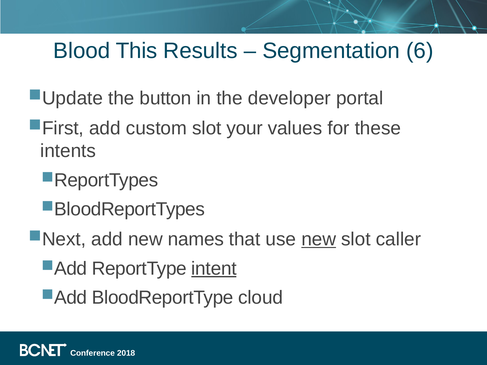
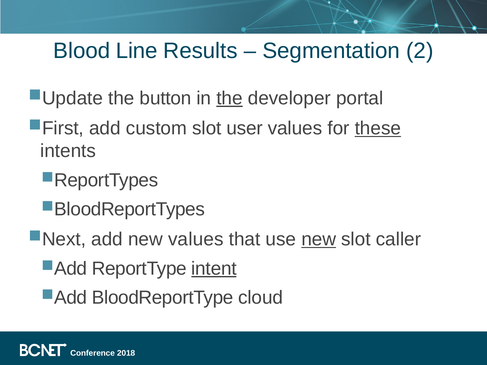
This: This -> Line
6: 6 -> 2
the at (229, 98) underline: none -> present
your: your -> user
these underline: none -> present
new names: names -> values
